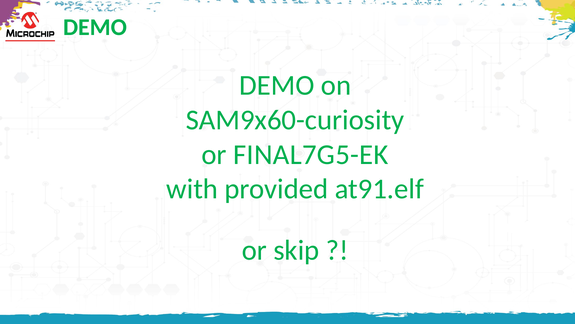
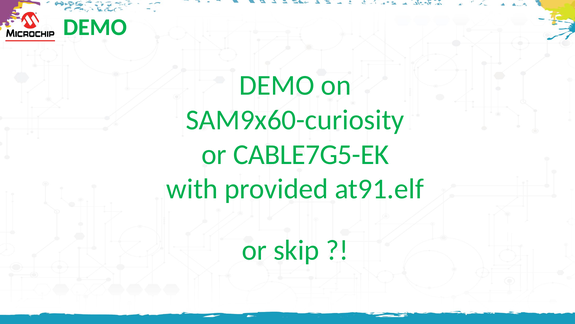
FINAL7G5-EK: FINAL7G5-EK -> CABLE7G5-EK
